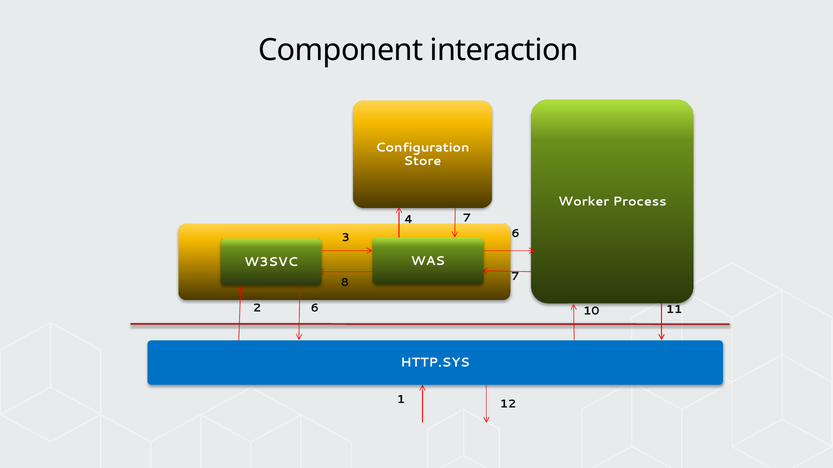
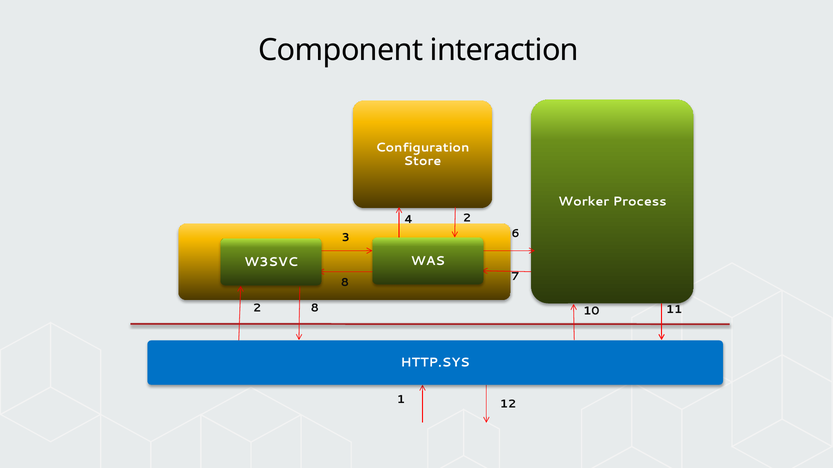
4 7: 7 -> 2
2 6: 6 -> 8
